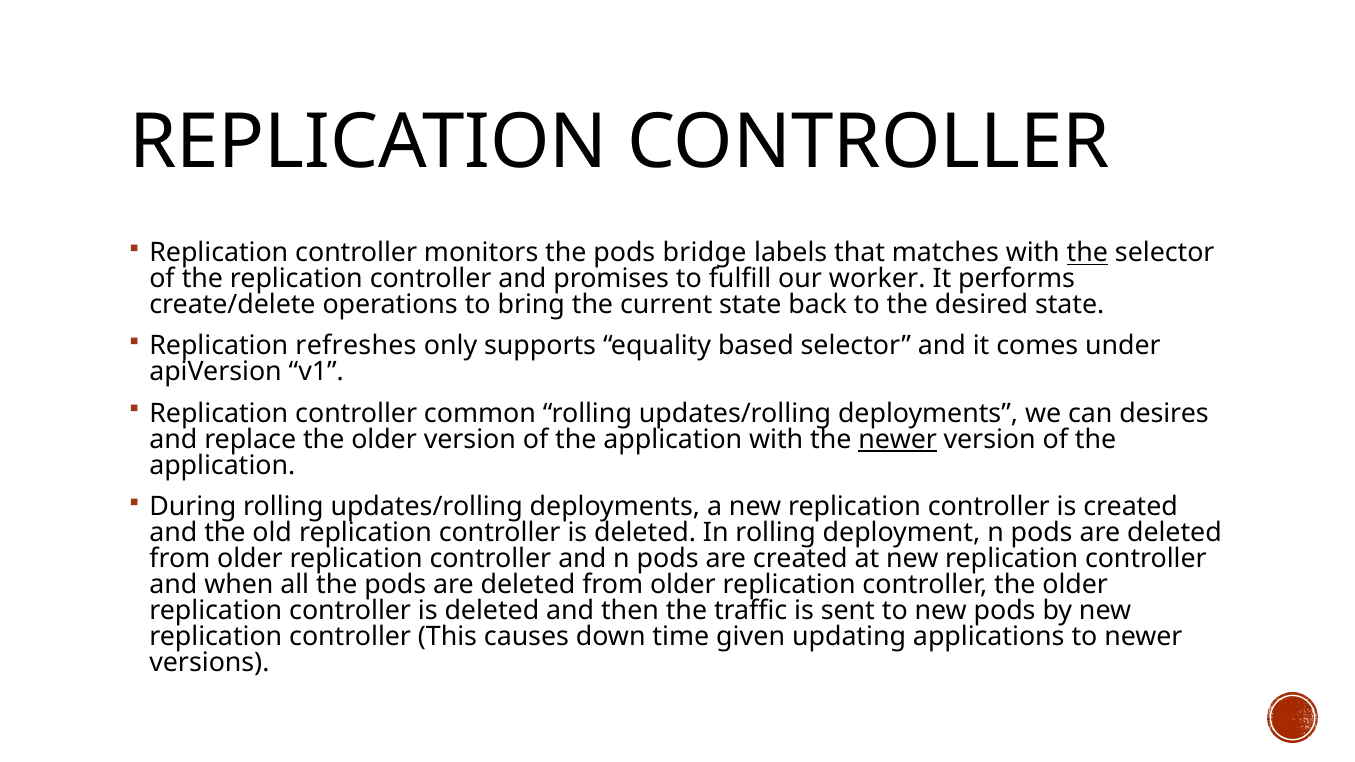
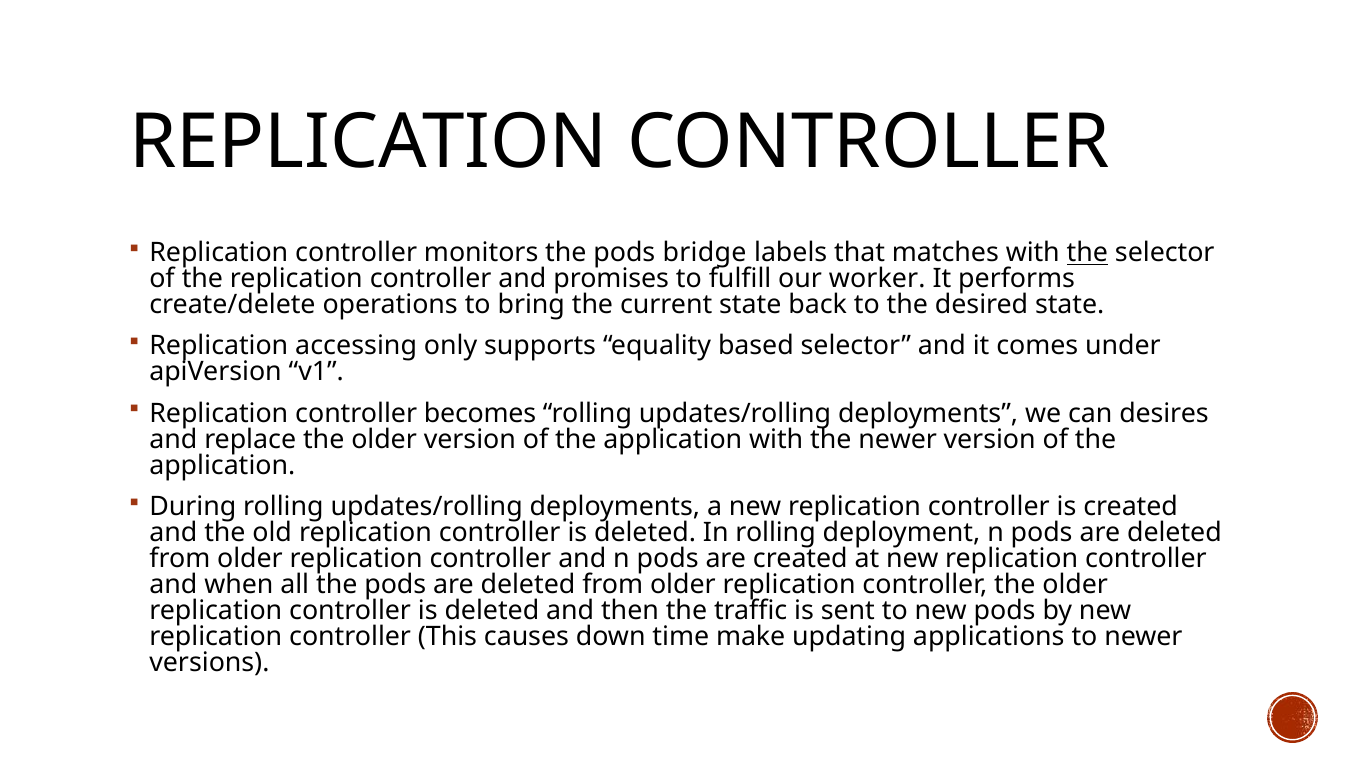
refreshes: refreshes -> accessing
common: common -> becomes
newer at (898, 440) underline: present -> none
given: given -> make
